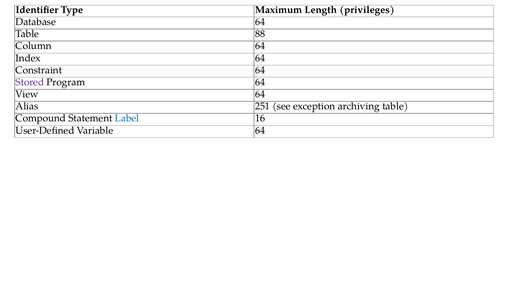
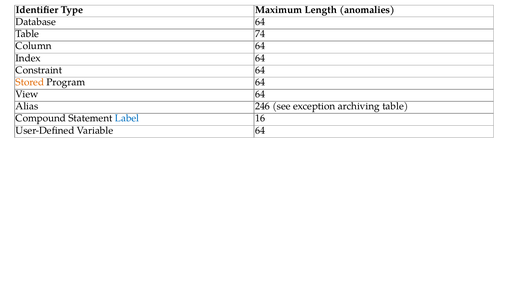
privileges: privileges -> anomalies
88: 88 -> 74
Stored colour: purple -> orange
251: 251 -> 246
